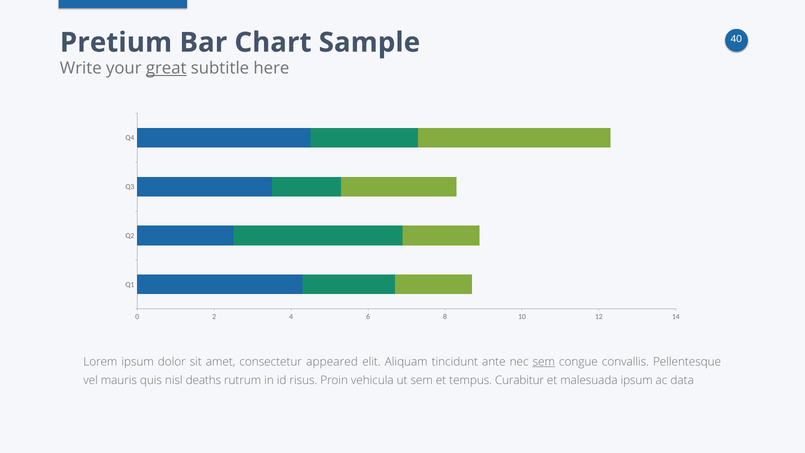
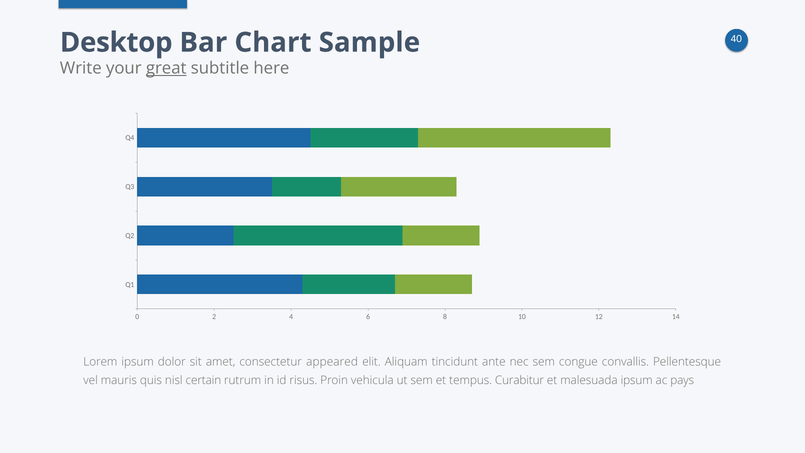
Pretium: Pretium -> Desktop
sem at (544, 362) underline: present -> none
deaths: deaths -> certain
data: data -> pays
